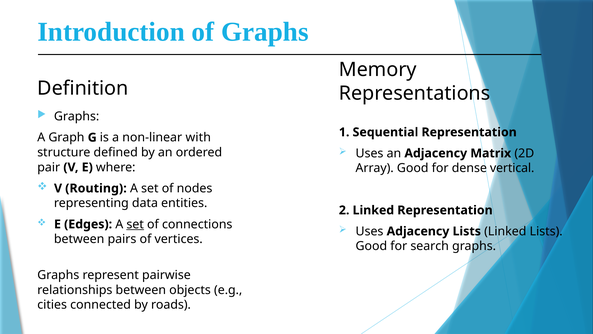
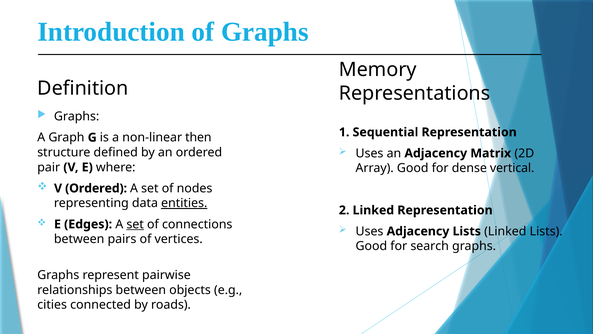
with: with -> then
V Routing: Routing -> Ordered
entities underline: none -> present
